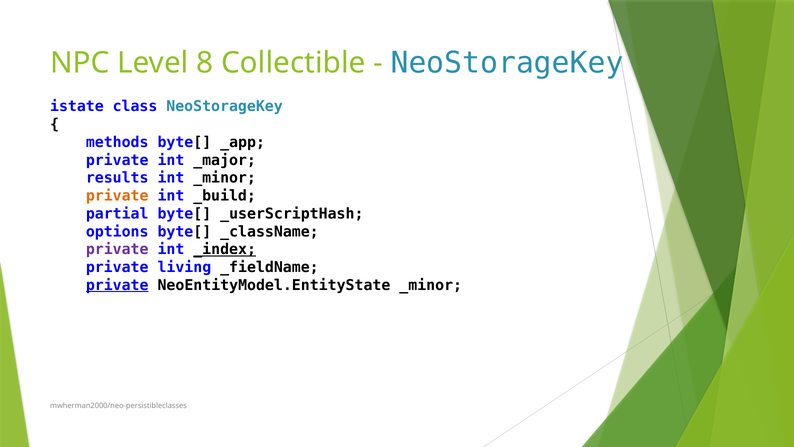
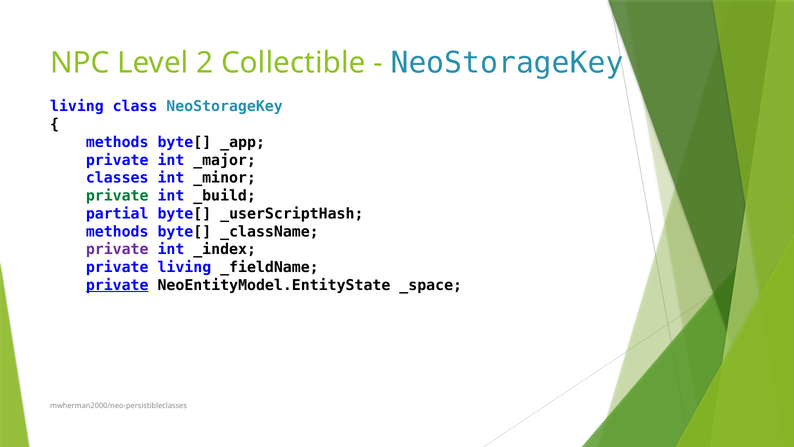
8: 8 -> 2
istate at (77, 106): istate -> living
results: results -> classes
private at (117, 196) colour: orange -> green
options at (117, 231): options -> methods
_index underline: present -> none
NeoEntityModel.EntityState _minor: _minor -> _space
